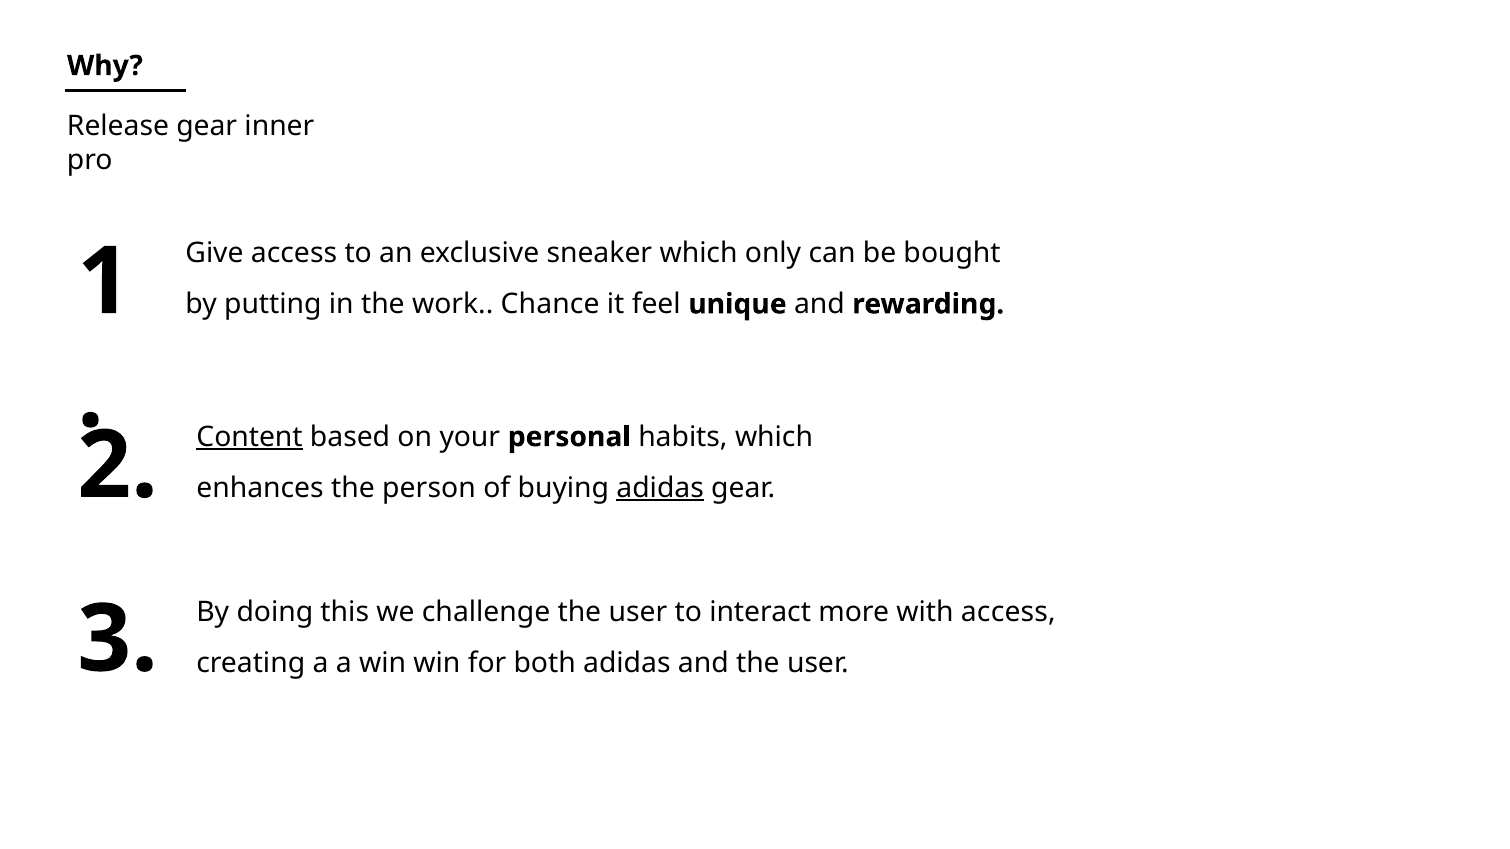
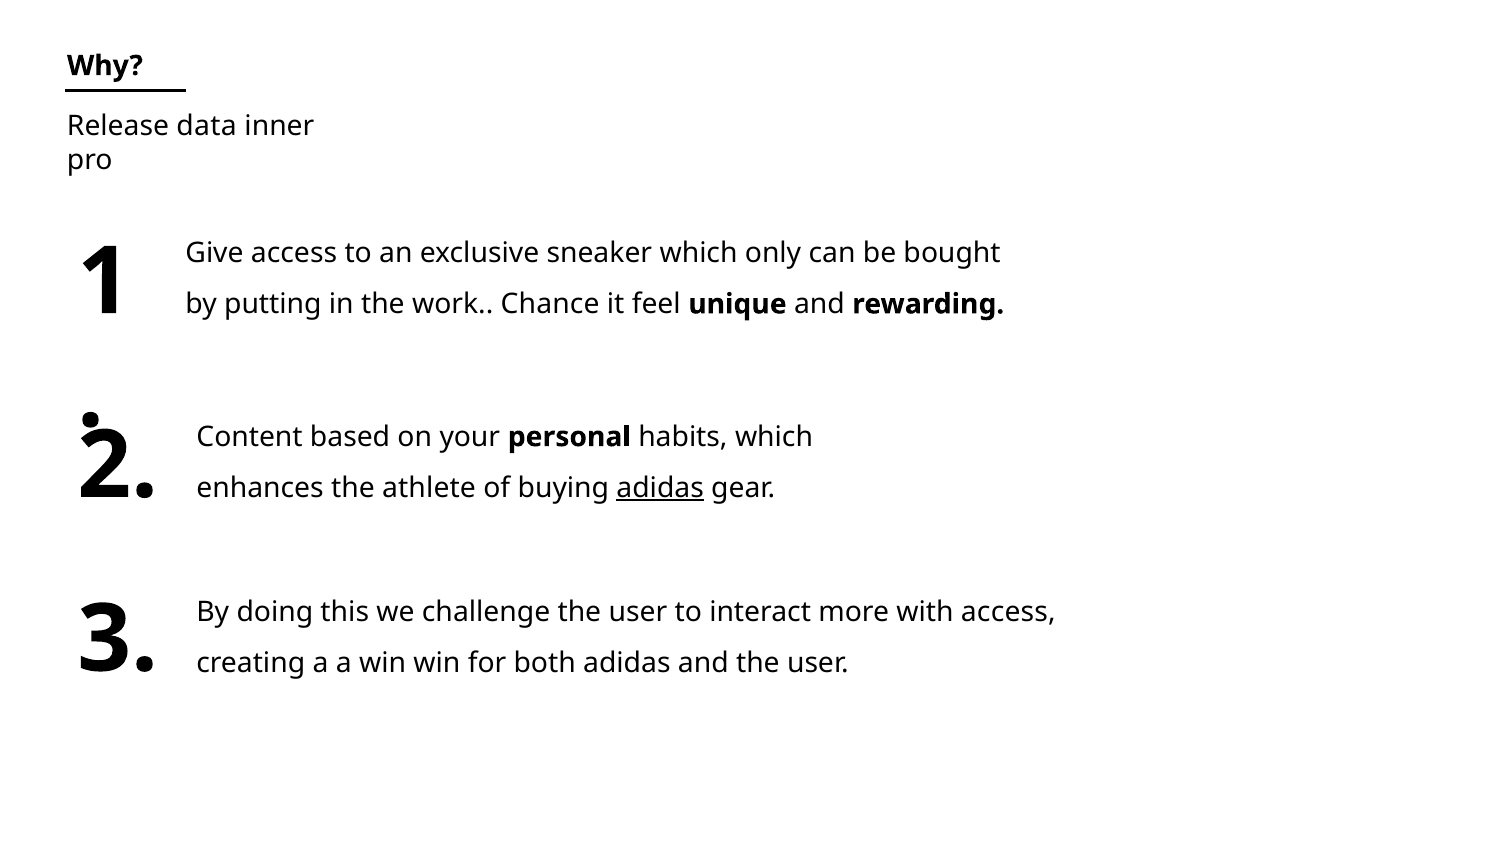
Release gear: gear -> data
Content underline: present -> none
person: person -> athlete
